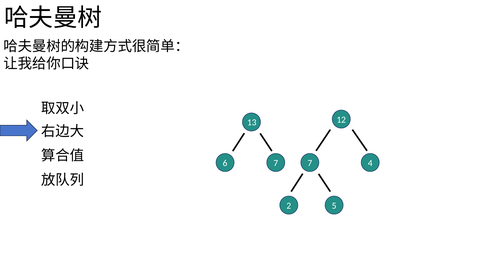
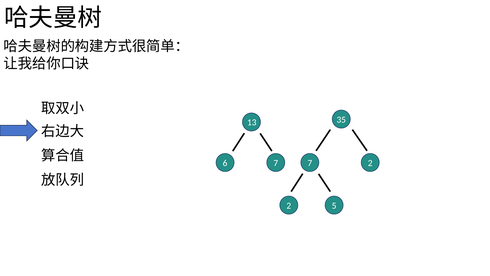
12: 12 -> 35
7 4: 4 -> 2
